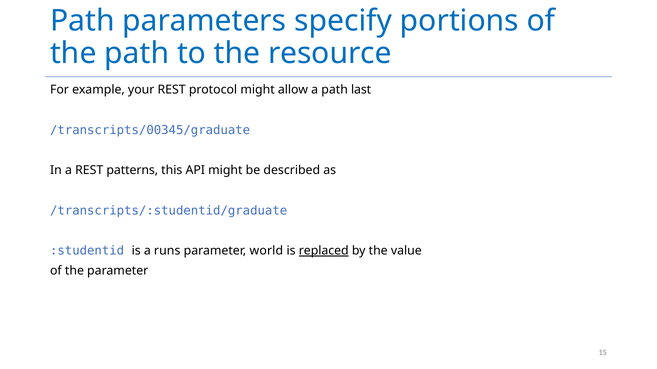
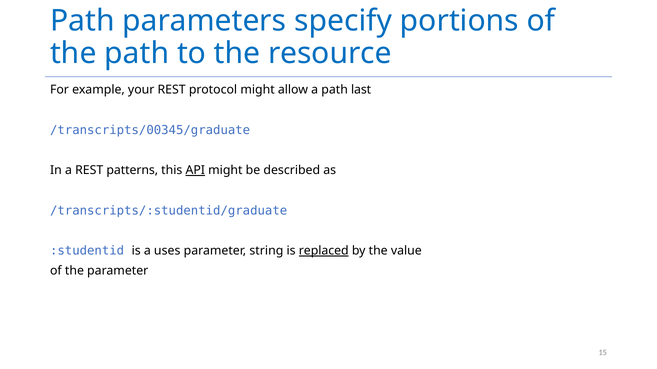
API underline: none -> present
runs: runs -> uses
world: world -> string
